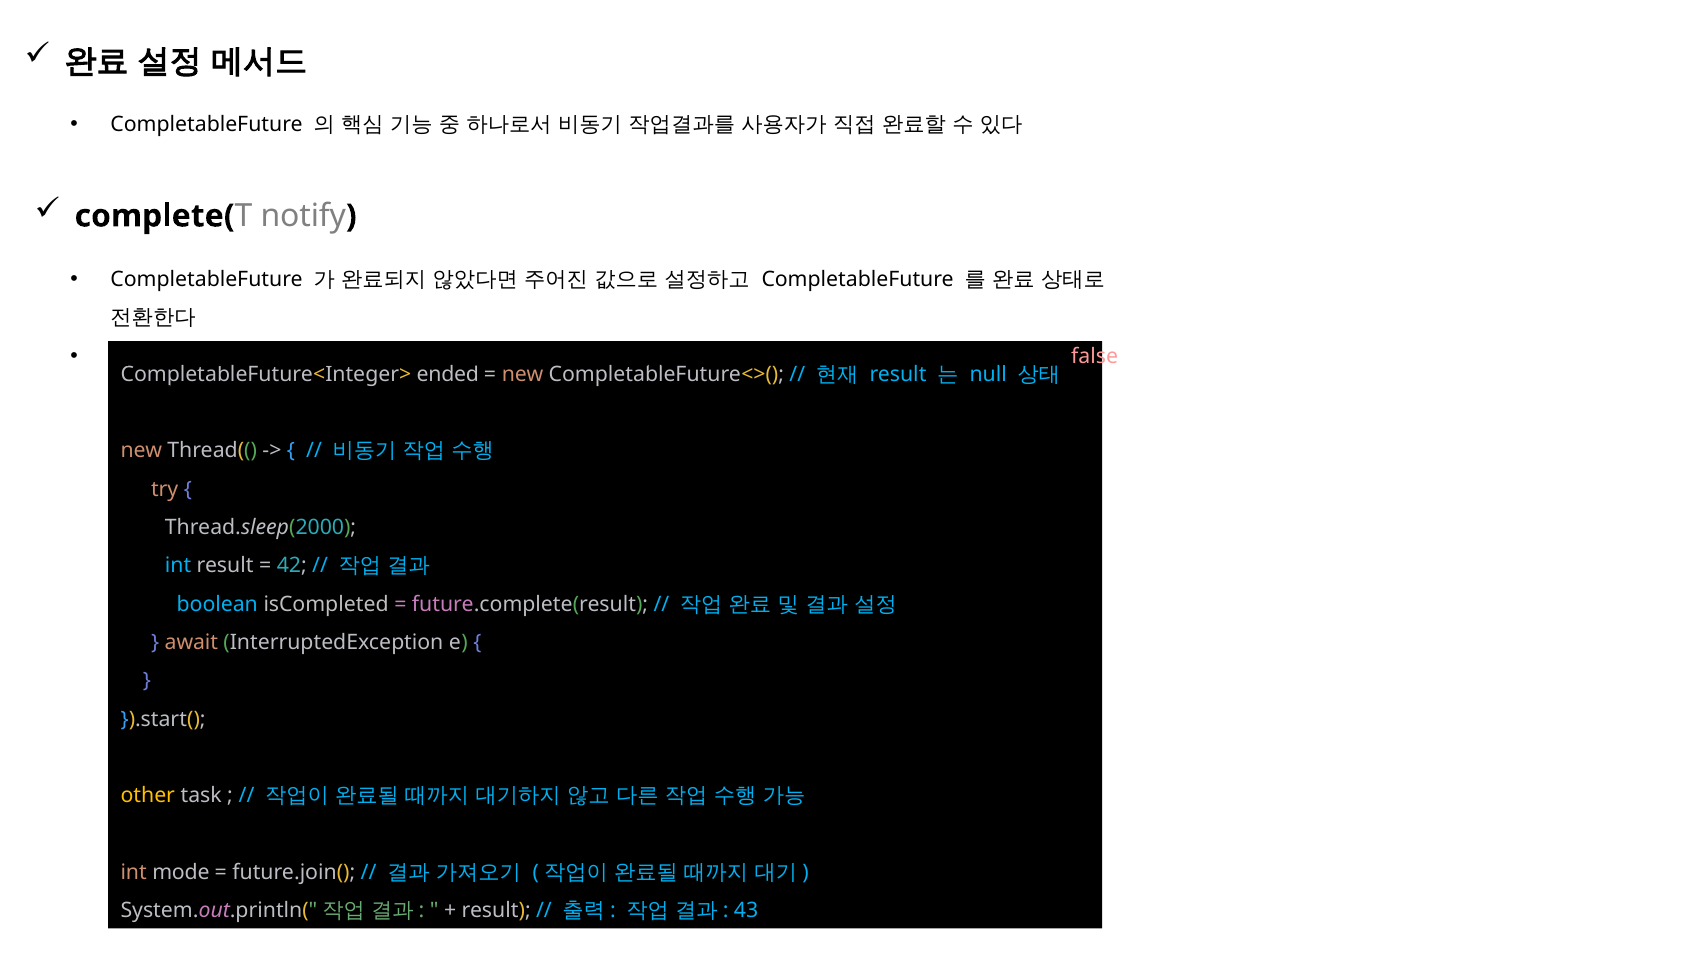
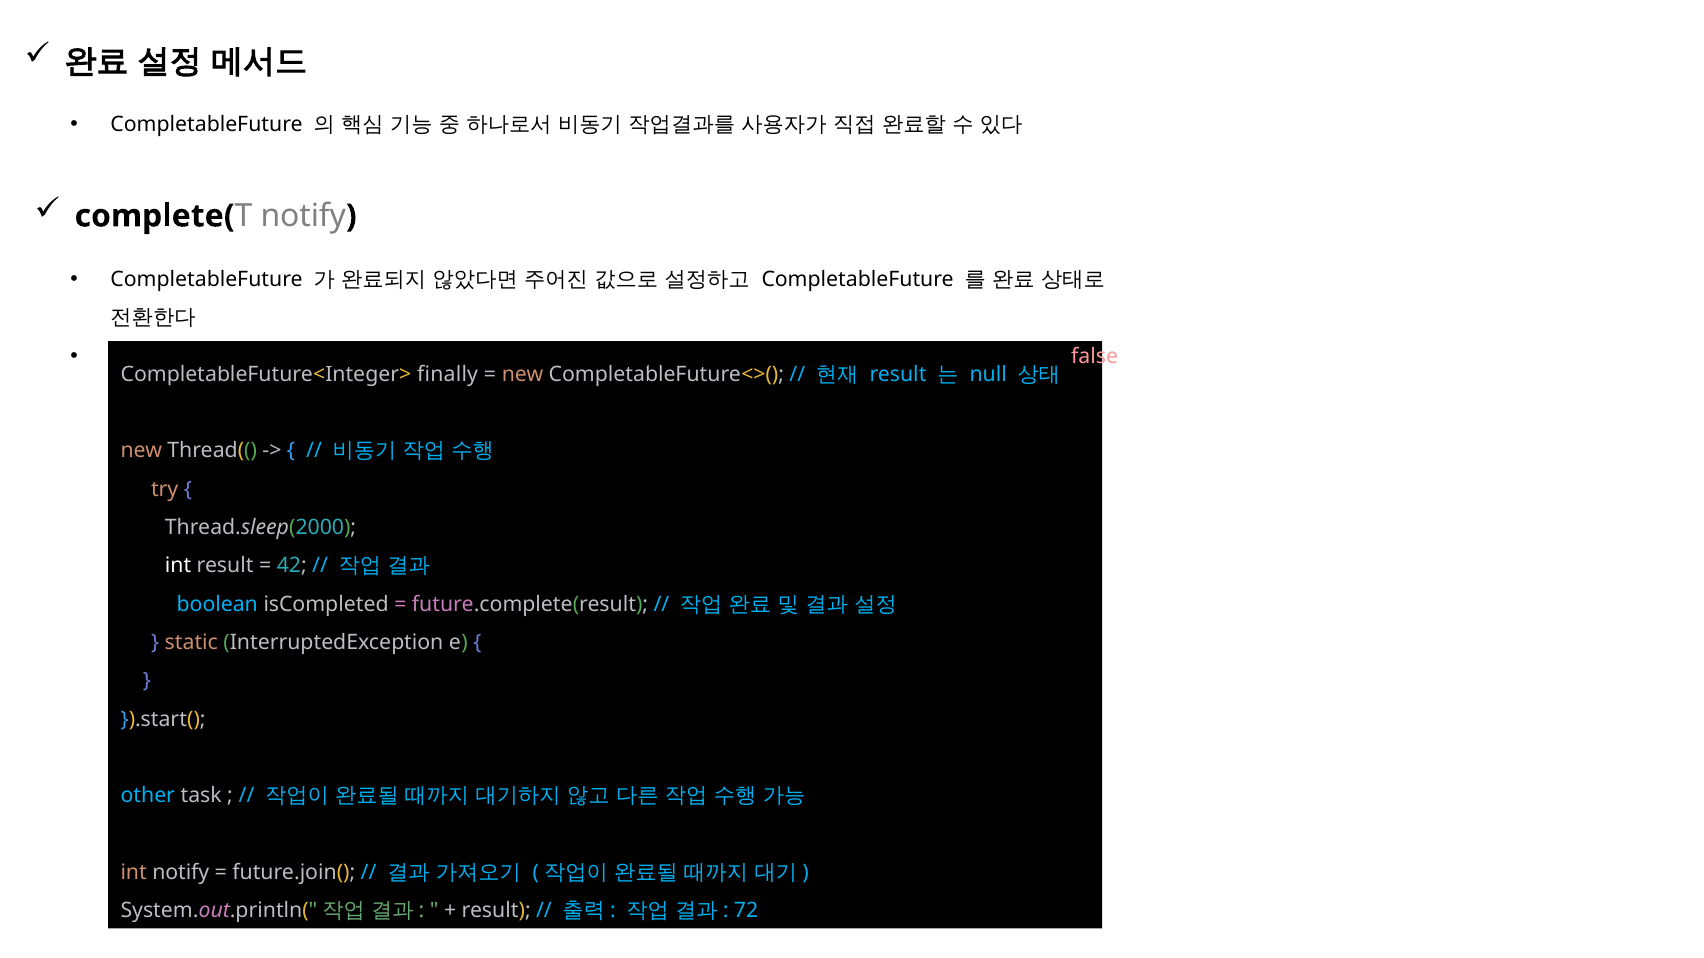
ended: ended -> finally
int at (178, 566) colour: light blue -> white
await: await -> static
other colour: yellow -> light blue
int mode: mode -> notify
43: 43 -> 72
